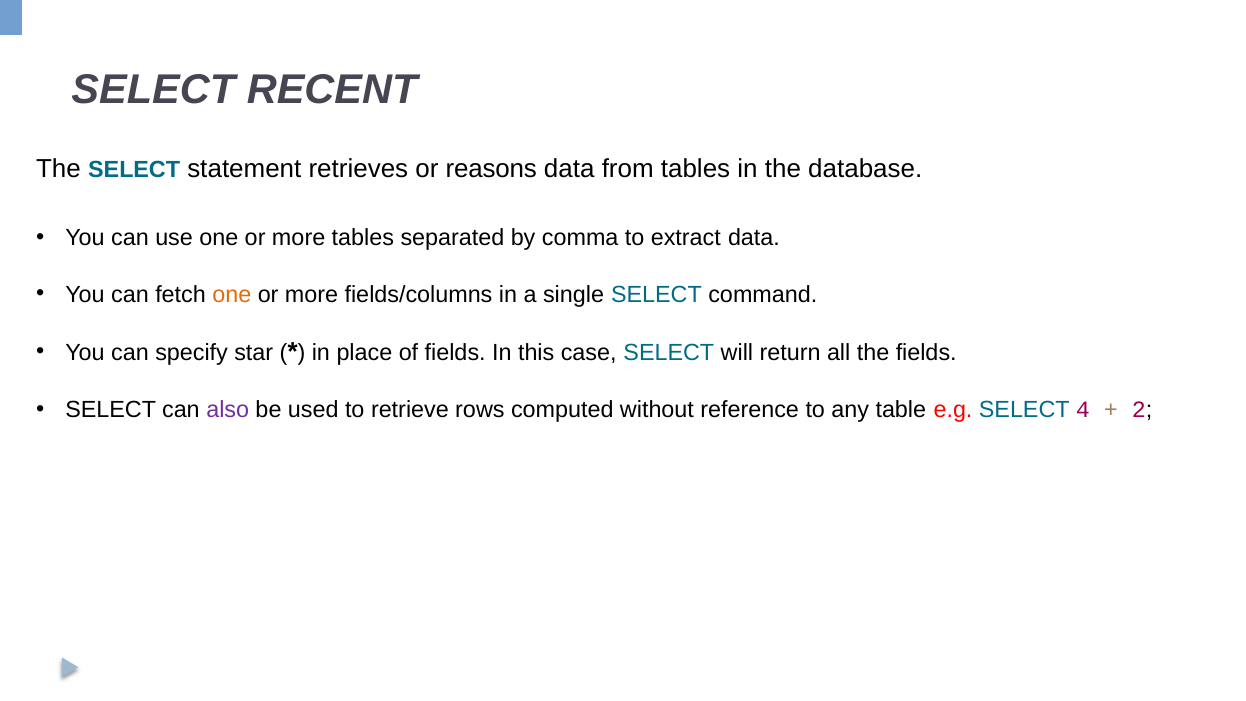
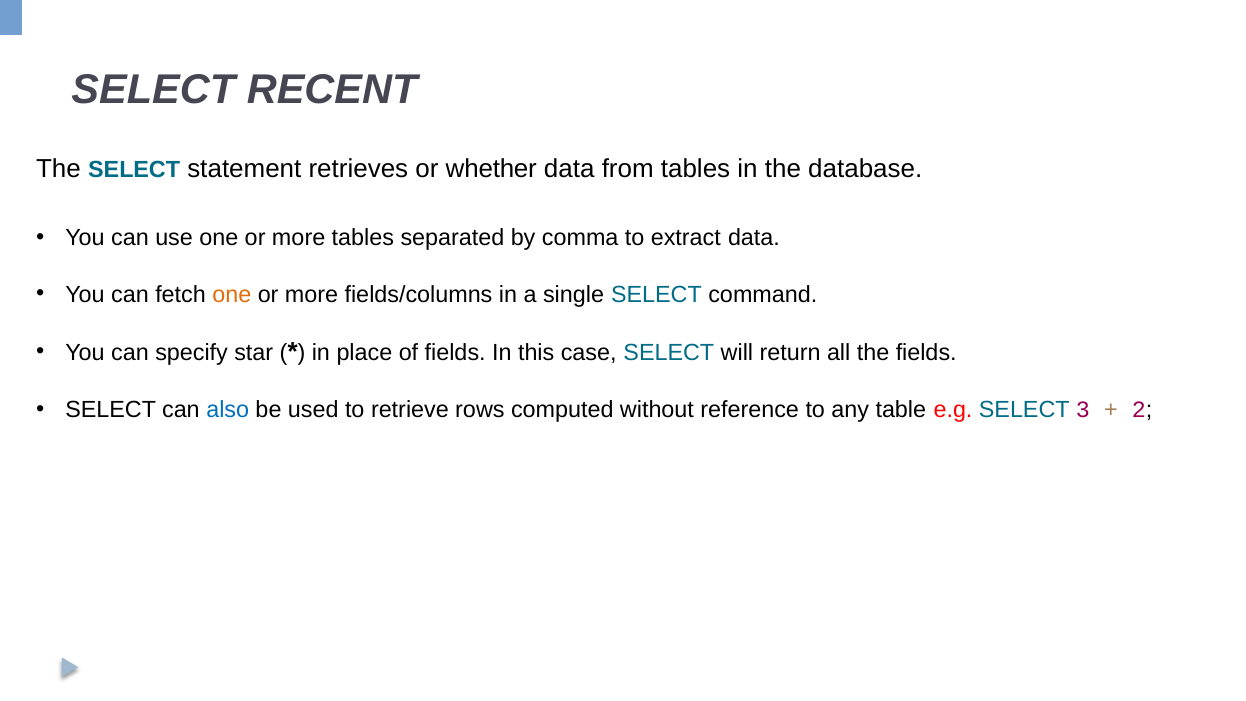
reasons: reasons -> whether
also colour: purple -> blue
4: 4 -> 3
